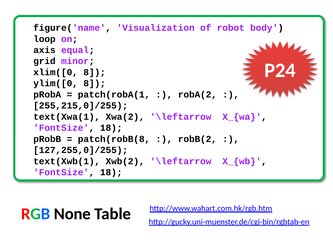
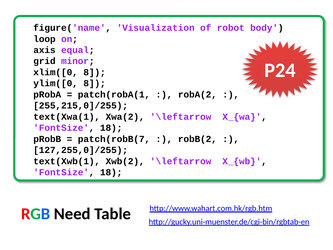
patch(robB(8: patch(robB(8 -> patch(robB(7
None: None -> Need
